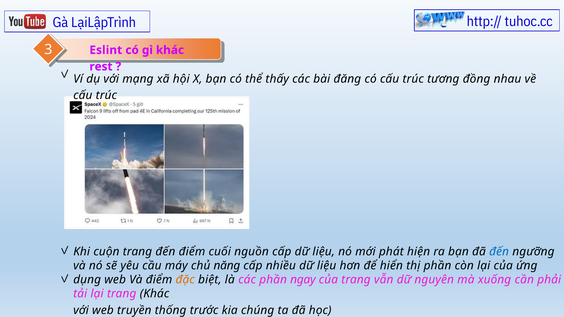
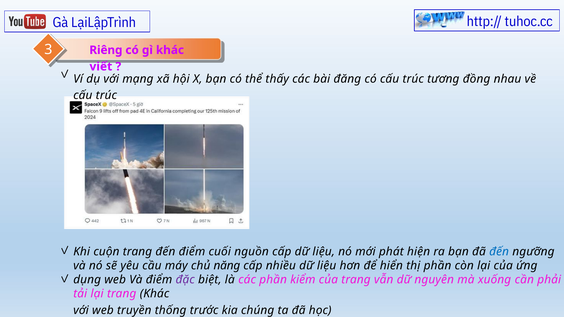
Eslint: Eslint -> Riêng
rest: rest -> viết
đặc colour: orange -> purple
ngay: ngay -> kiểm
